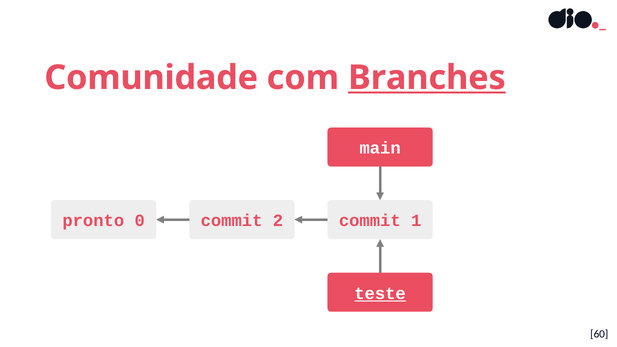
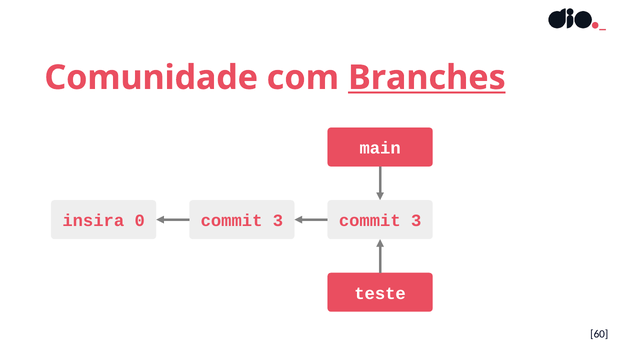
pronto: pronto -> insira
2 at (278, 221): 2 -> 3
1 at (416, 221): 1 -> 3
teste underline: present -> none
